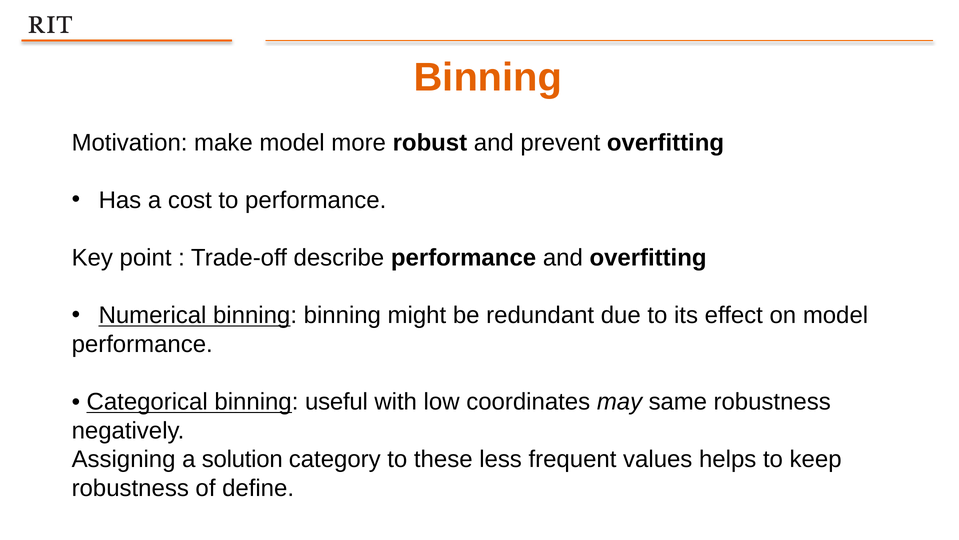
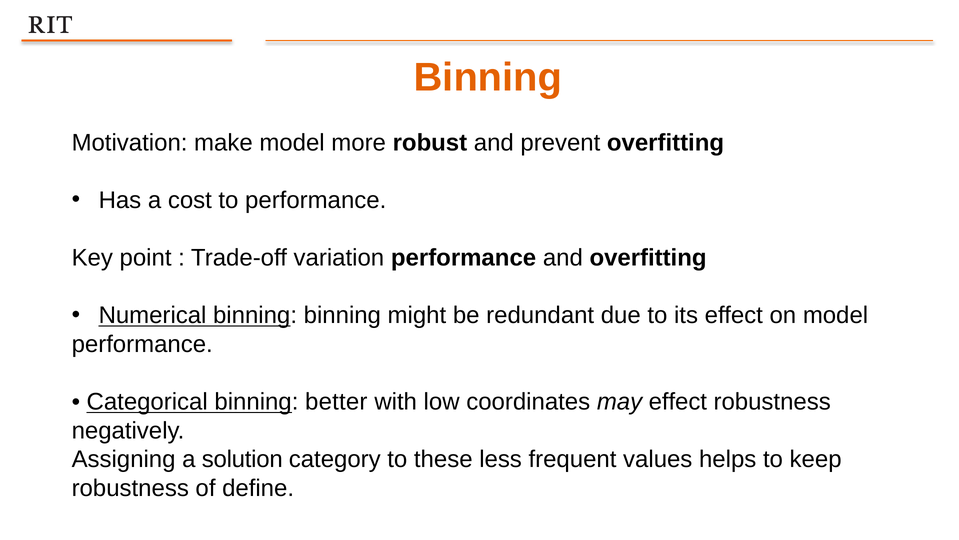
describe: describe -> variation
useful: useful -> better
may same: same -> effect
